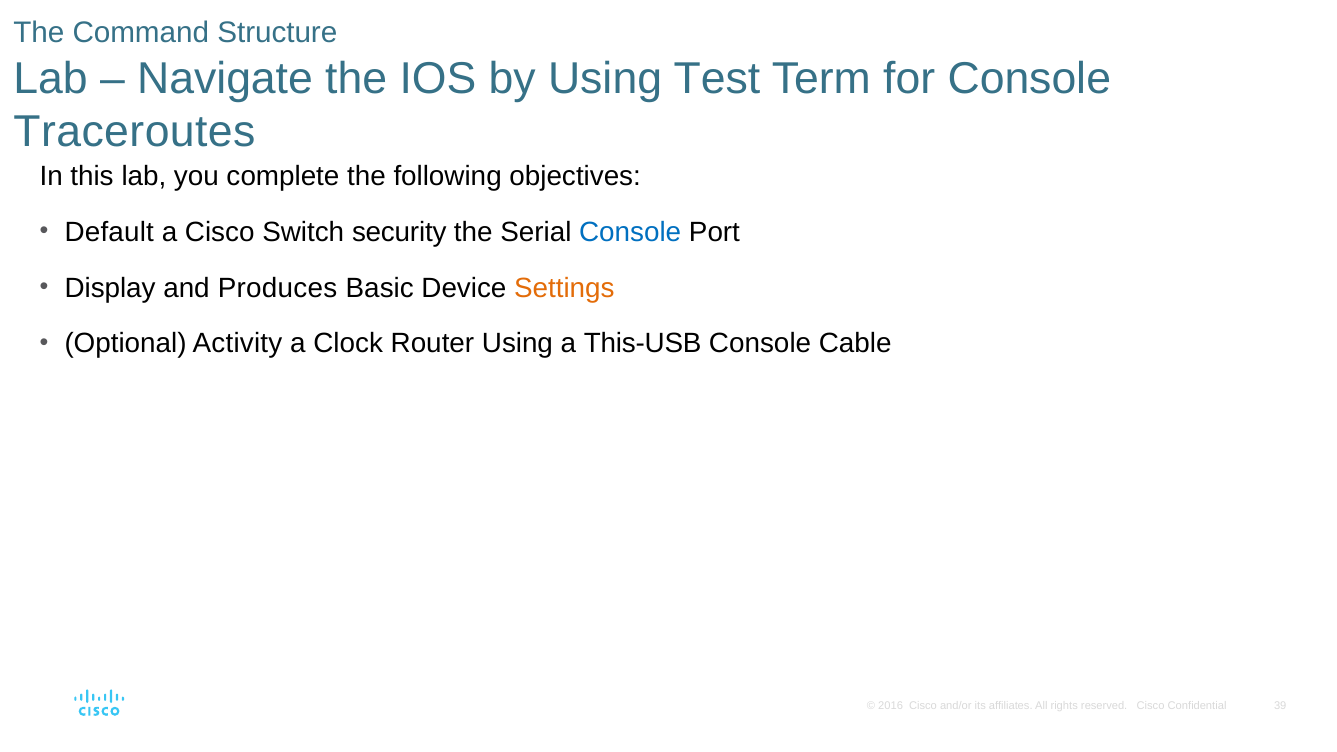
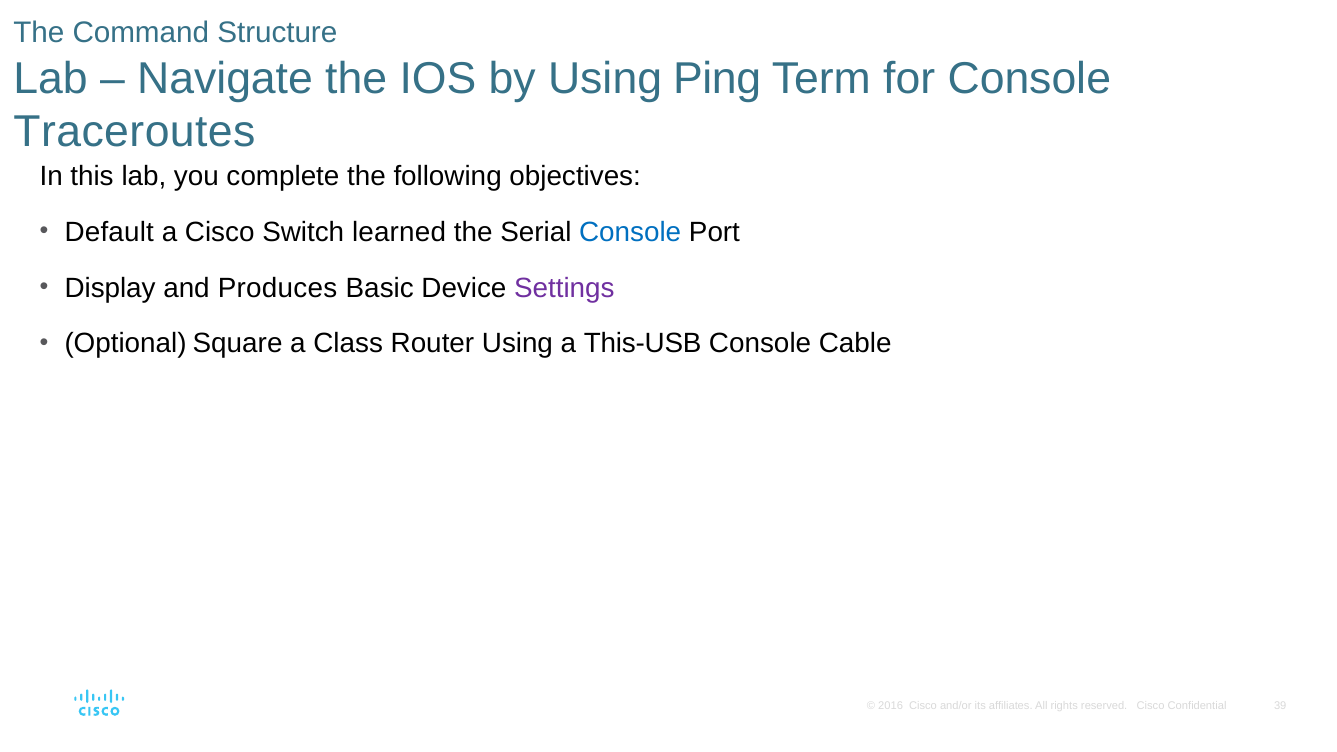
Test: Test -> Ping
security: security -> learned
Settings colour: orange -> purple
Activity: Activity -> Square
Clock: Clock -> Class
